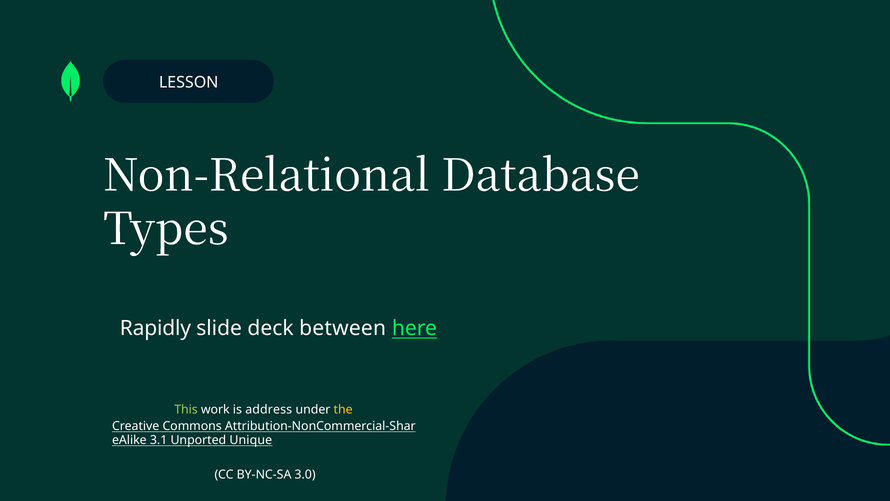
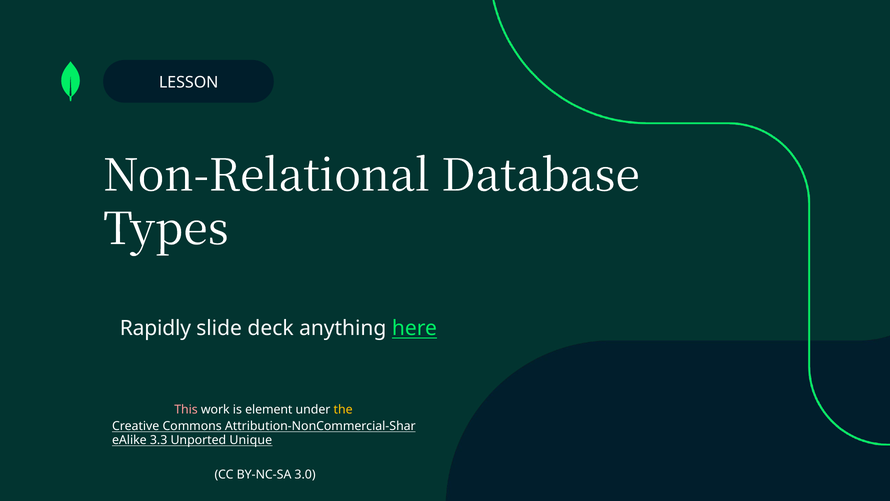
between: between -> anything
This colour: light green -> pink
address: address -> element
3.1: 3.1 -> 3.3
